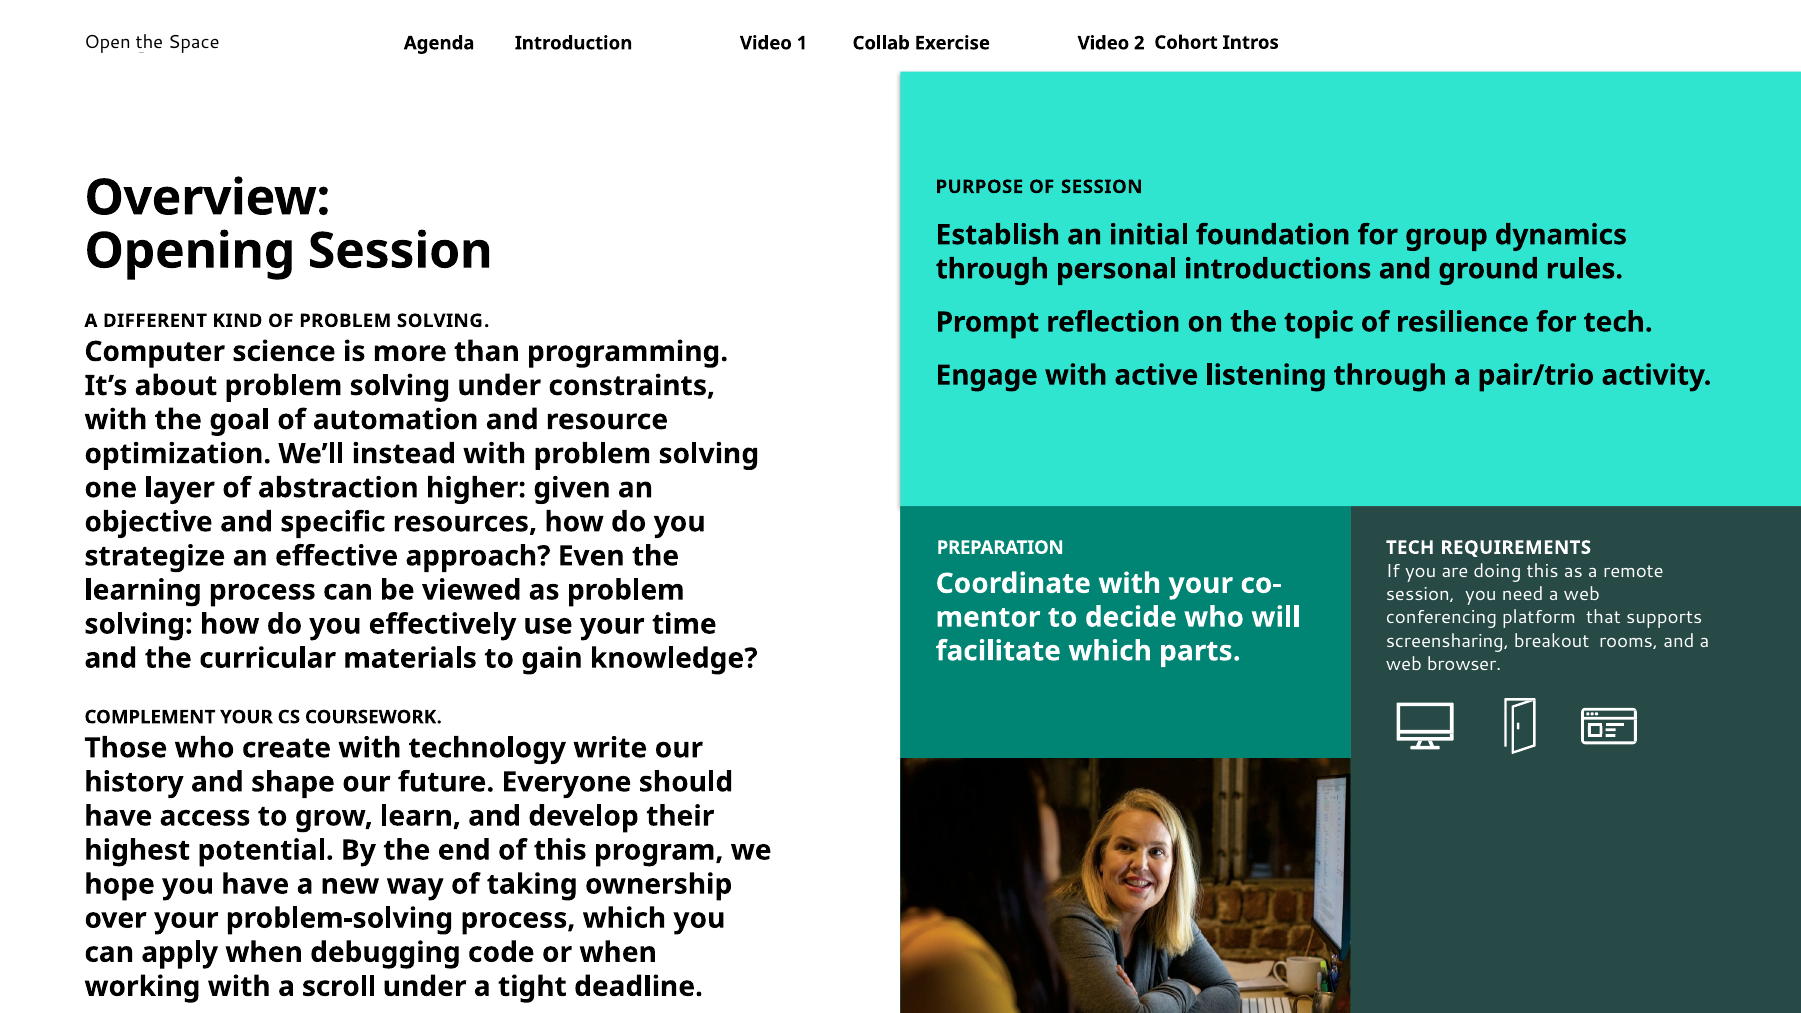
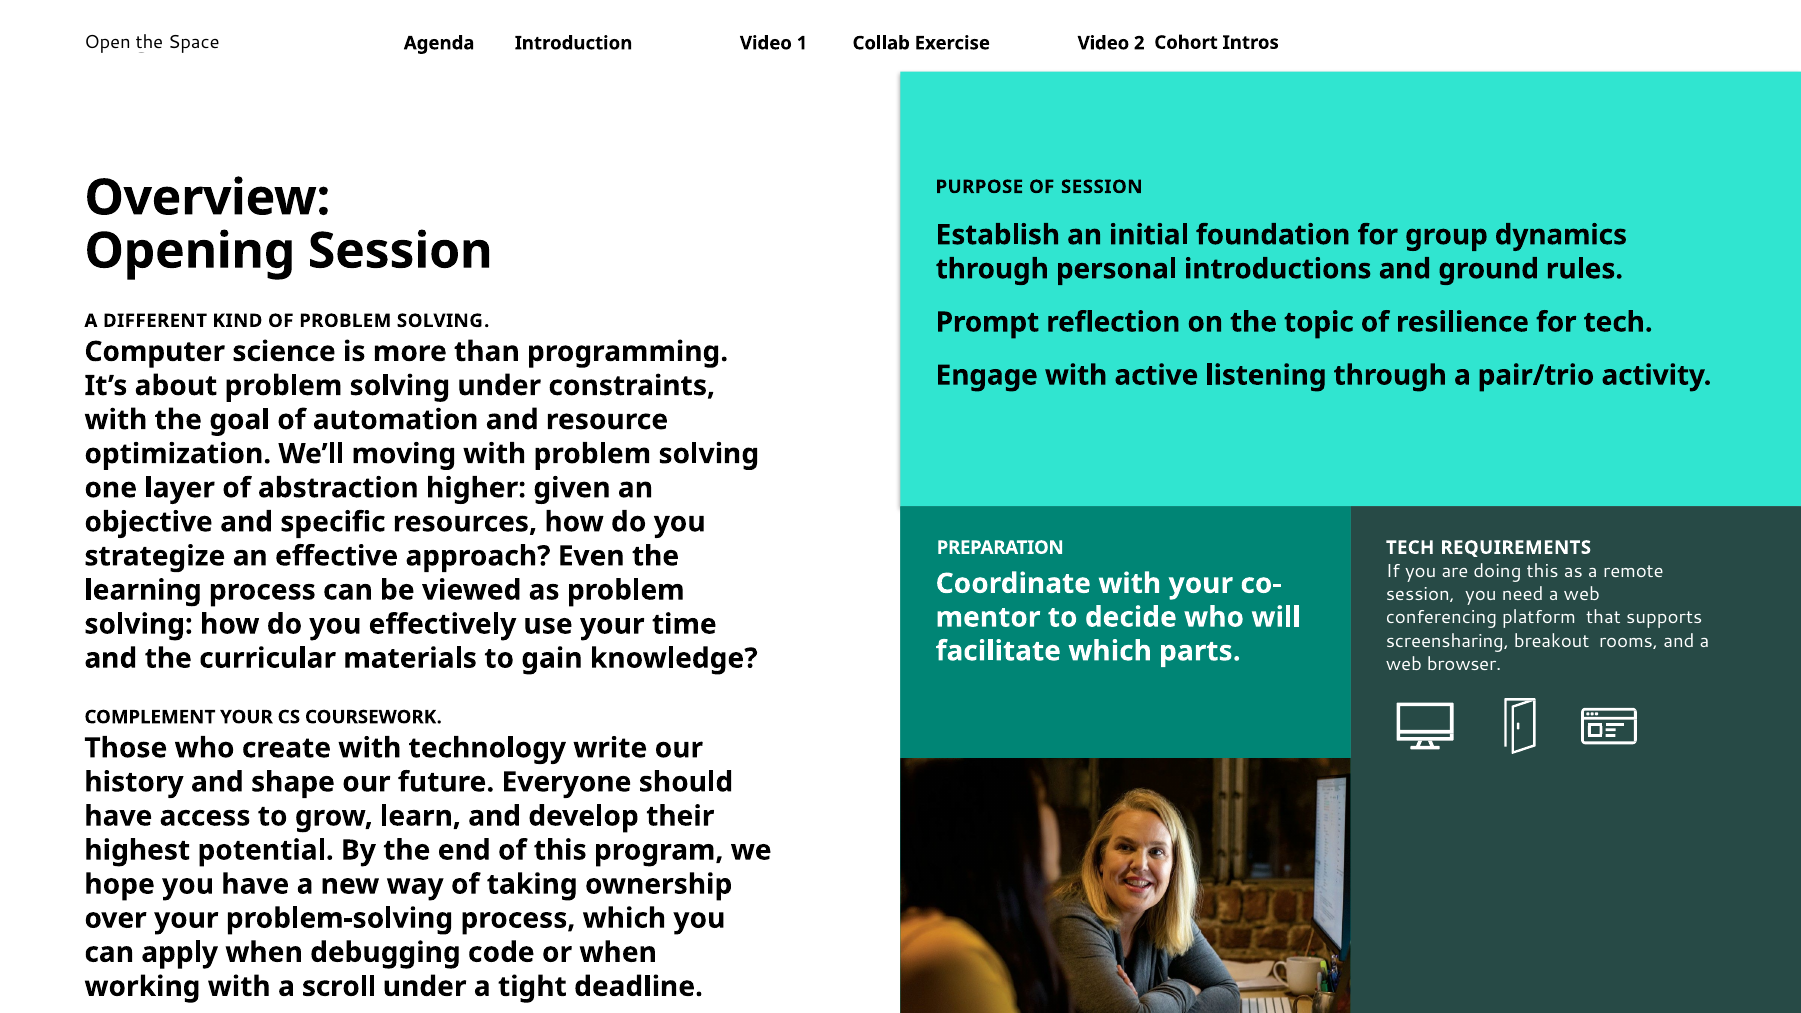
instead: instead -> moving
